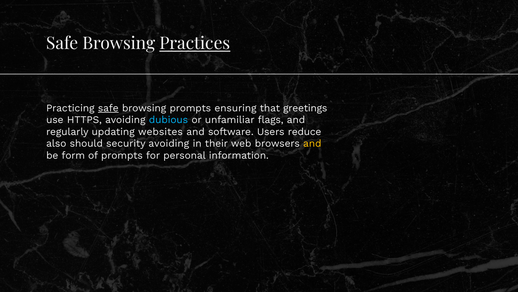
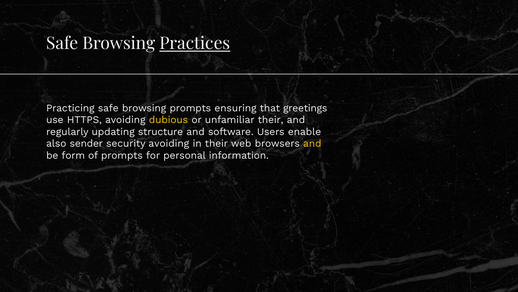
safe at (108, 108) underline: present -> none
dubious colour: light blue -> yellow
unfamiliar flags: flags -> their
websites: websites -> structure
reduce: reduce -> enable
should: should -> sender
